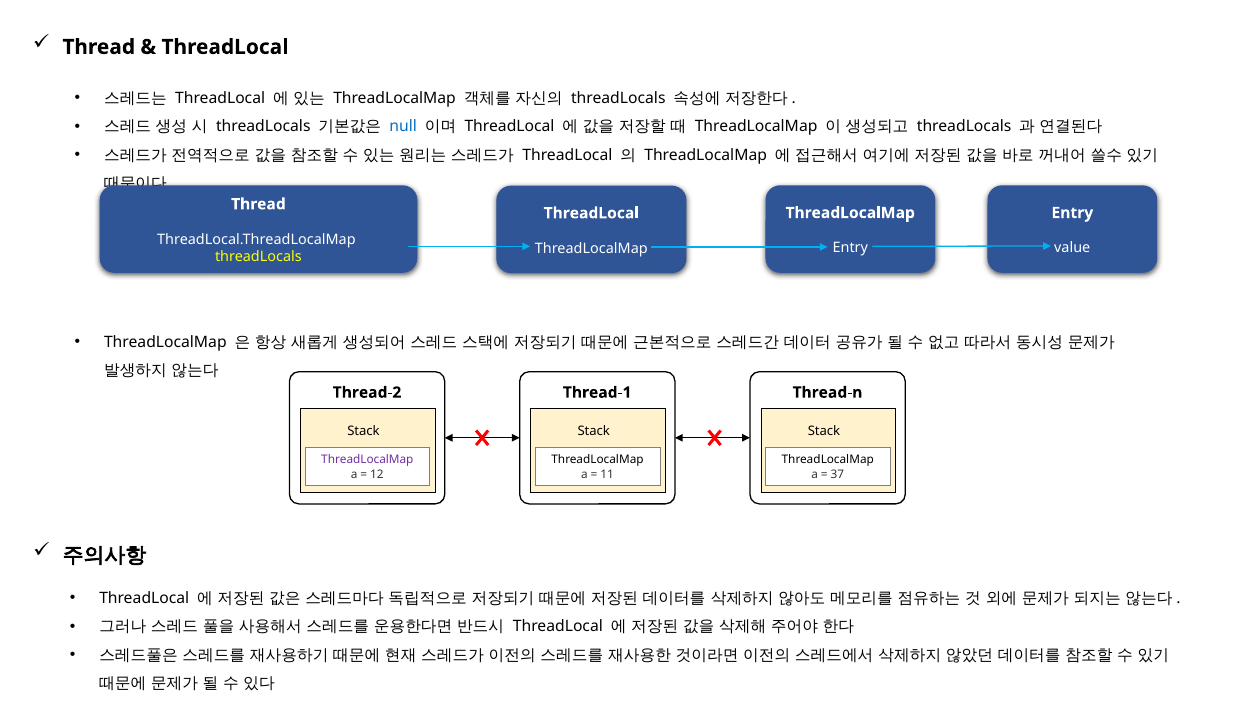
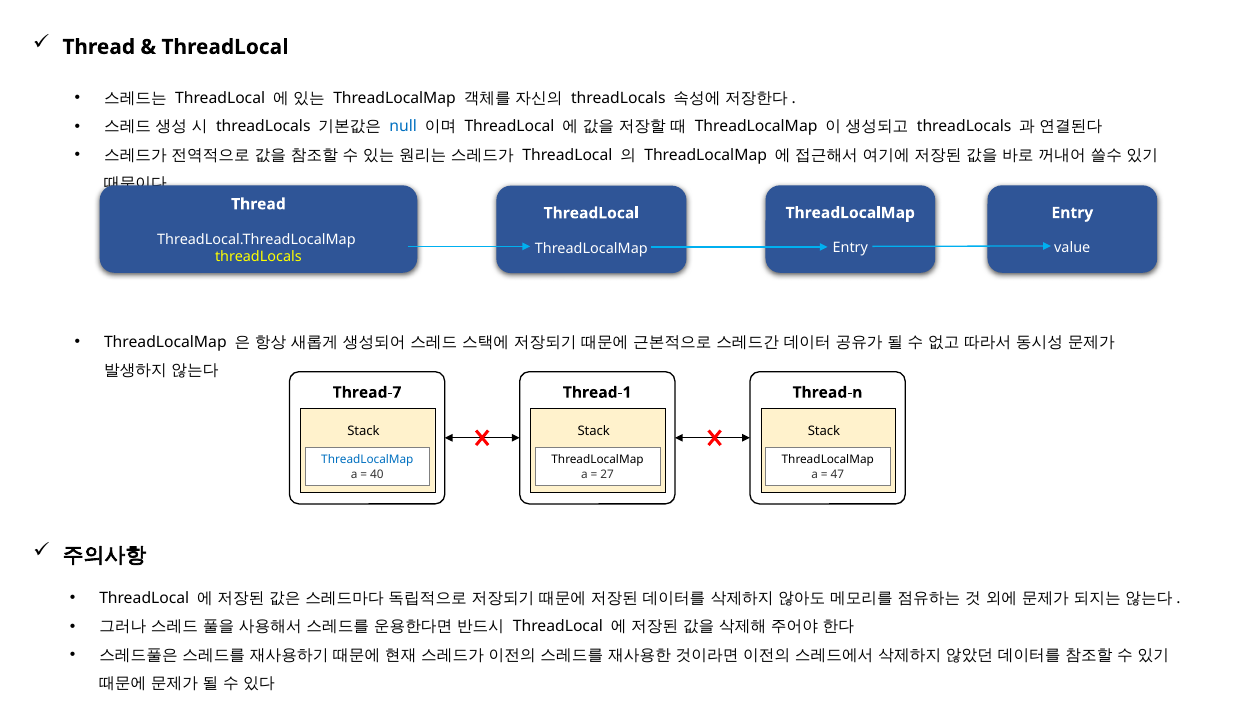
Thread-2: Thread-2 -> Thread-7
ThreadLocalMap at (367, 460) colour: purple -> blue
12: 12 -> 40
11: 11 -> 27
37: 37 -> 47
